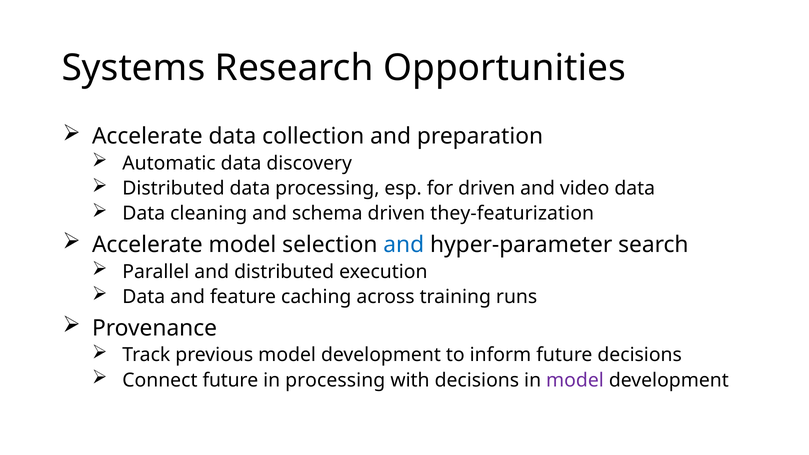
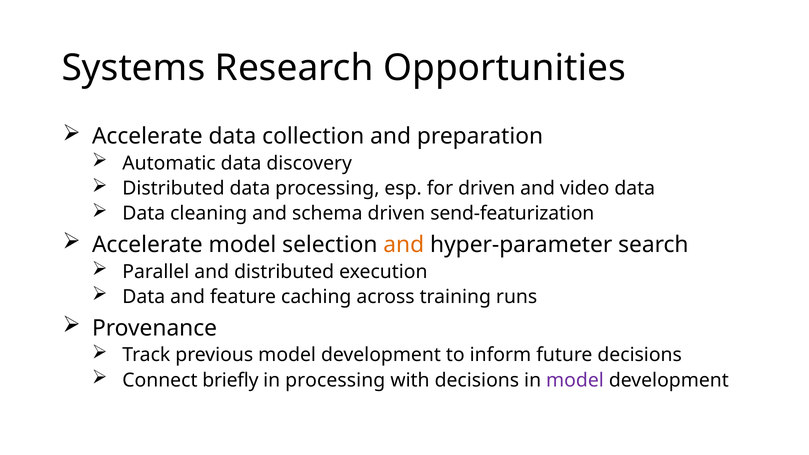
they-featurization: they-featurization -> send-featurization
and at (404, 245) colour: blue -> orange
Connect future: future -> briefly
